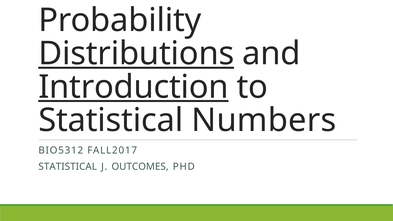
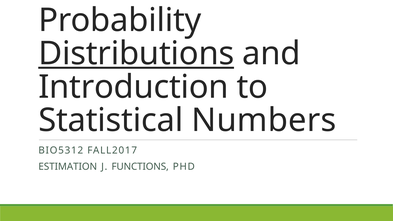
Introduction underline: present -> none
STATISTICAL at (68, 167): STATISTICAL -> ESTIMATION
OUTCOMES: OUTCOMES -> FUNCTIONS
